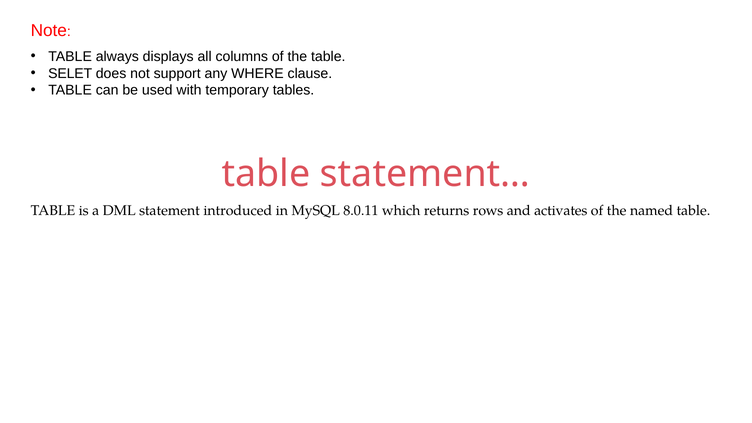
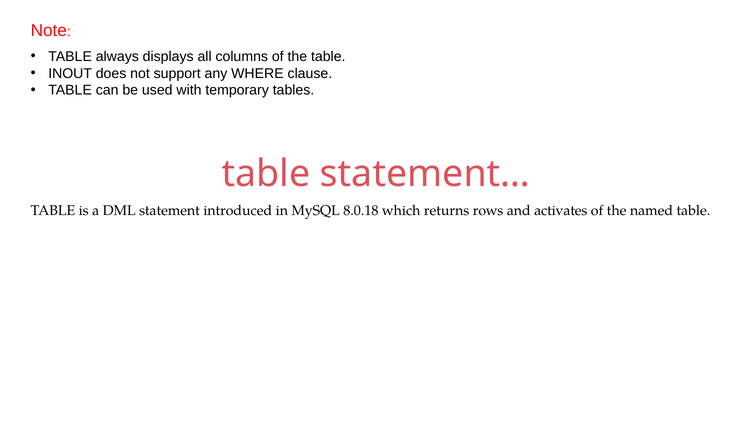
SELET: SELET -> INOUT
8.0.11: 8.0.11 -> 8.0.18
